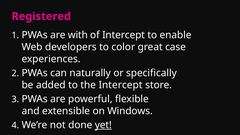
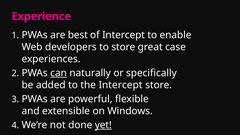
Registered: Registered -> Experience
with: with -> best
to color: color -> store
can underline: none -> present
